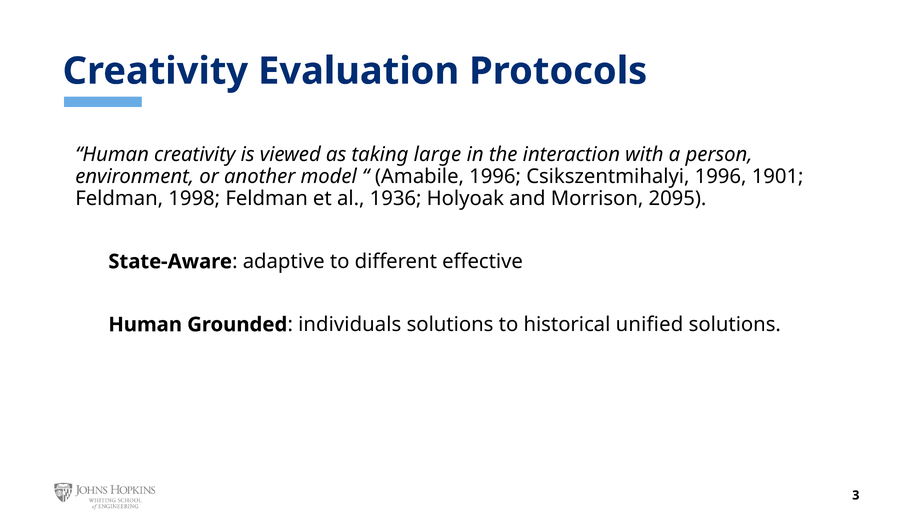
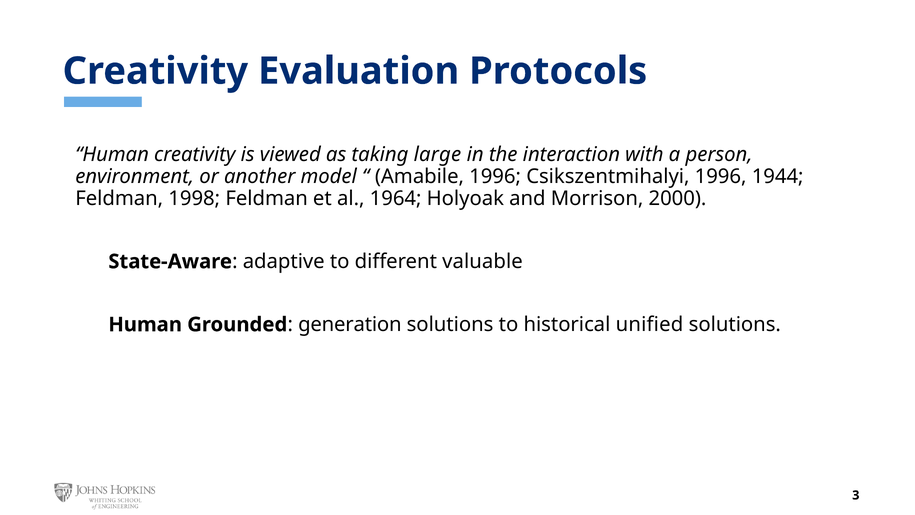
1901: 1901 -> 1944
1936: 1936 -> 1964
2095: 2095 -> 2000
effective: effective -> valuable
individuals: individuals -> generation
